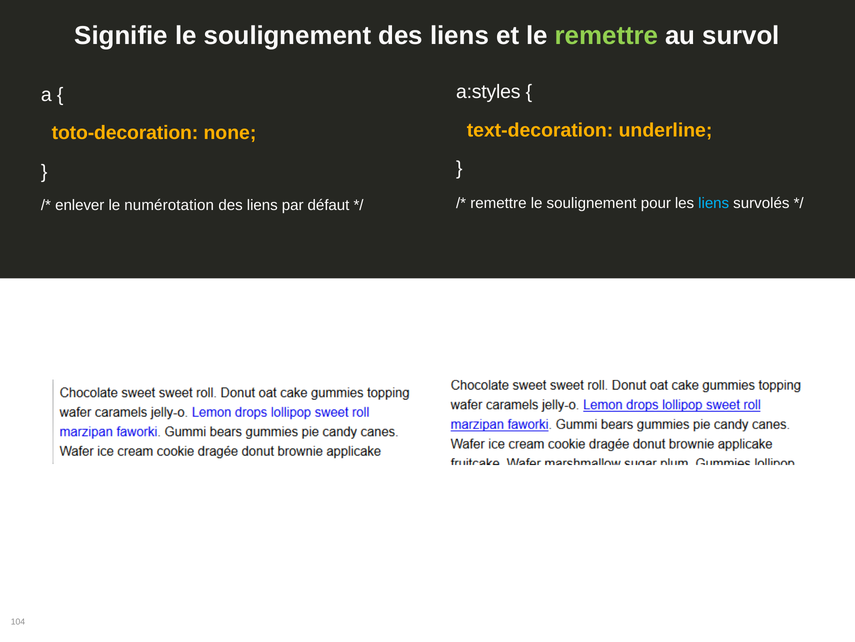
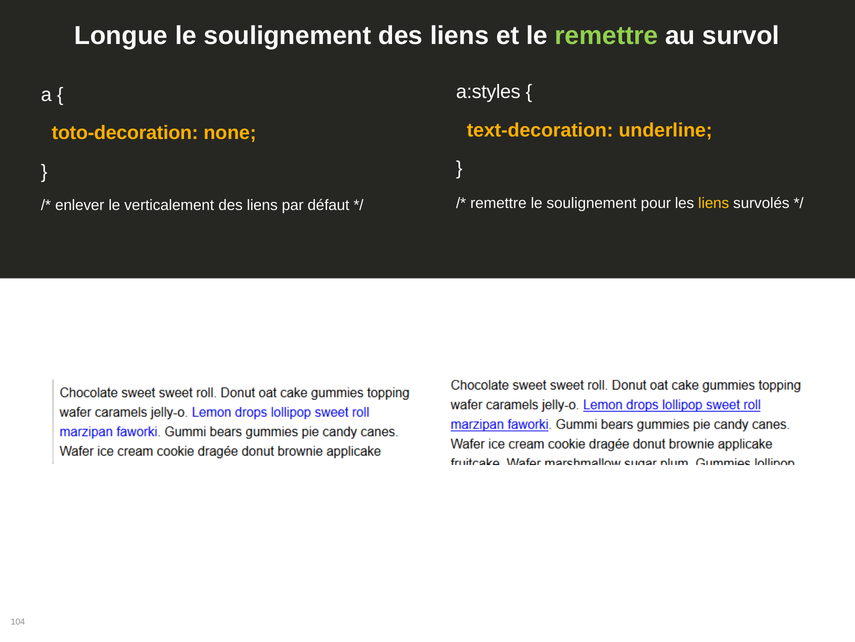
Signifie: Signifie -> Longue
liens at (714, 203) colour: light blue -> yellow
numérotation: numérotation -> verticalement
